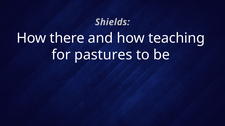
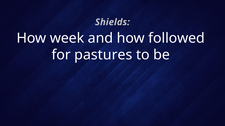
there: there -> week
teaching: teaching -> followed
